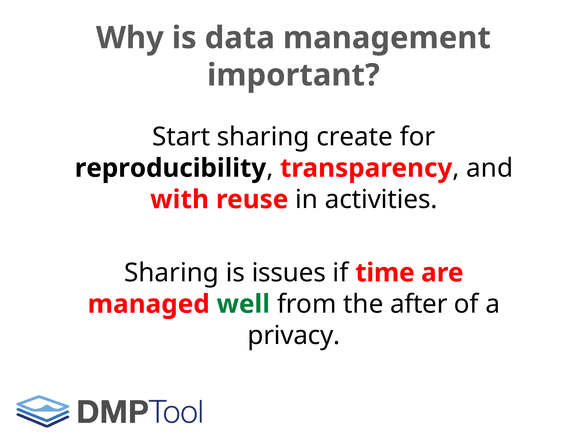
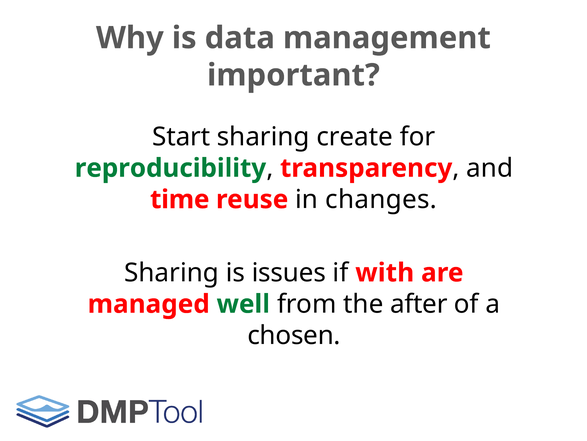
reproducibility colour: black -> green
with: with -> time
activities: activities -> changes
time: time -> with
privacy: privacy -> chosen
